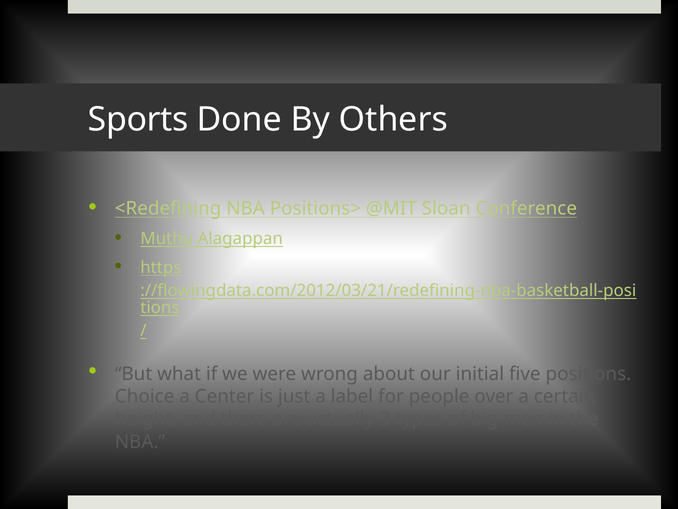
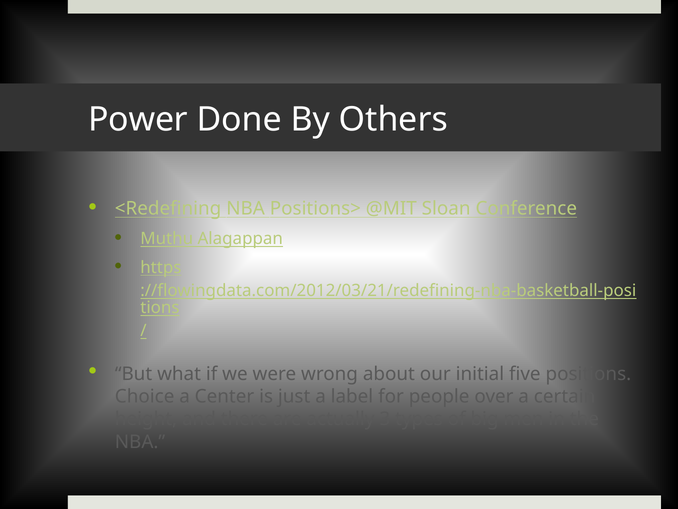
Sports: Sports -> Power
